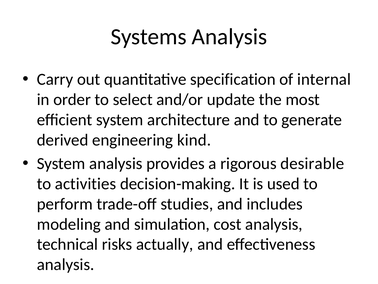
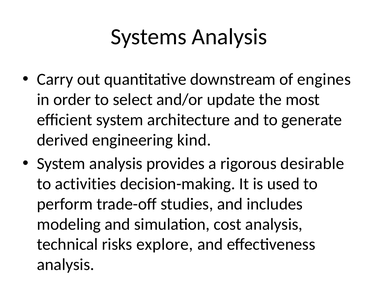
specification: specification -> downstream
internal: internal -> engines
actually: actually -> explore
